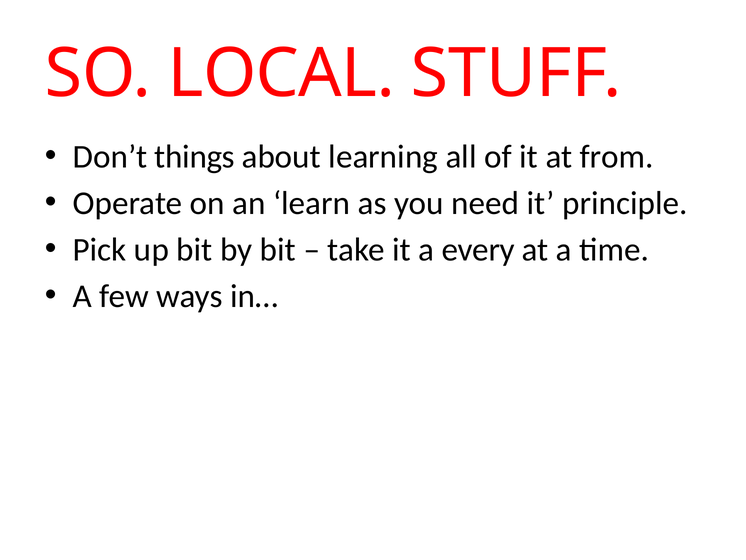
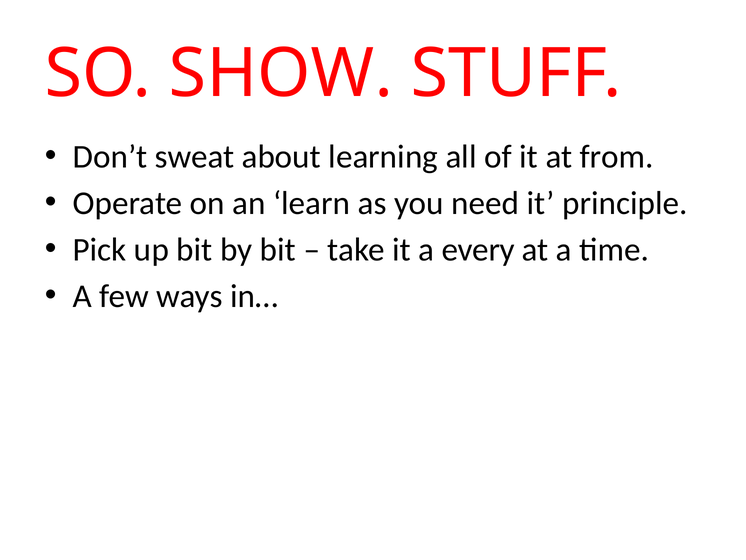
LOCAL: LOCAL -> SHOW
things: things -> sweat
